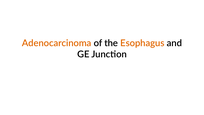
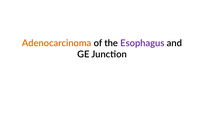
Esophagus colour: orange -> purple
